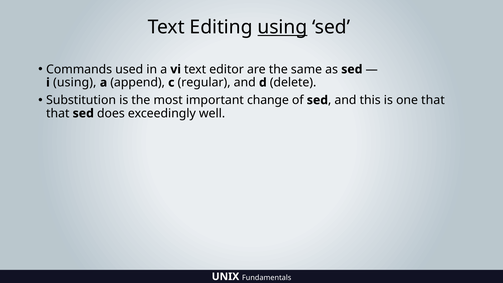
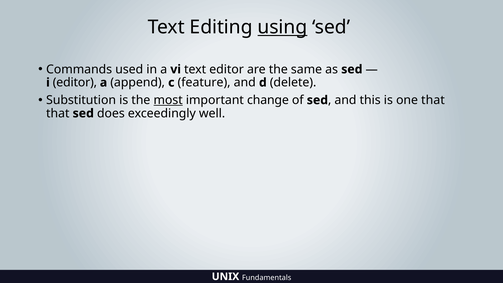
i using: using -> editor
regular: regular -> feature
most underline: none -> present
